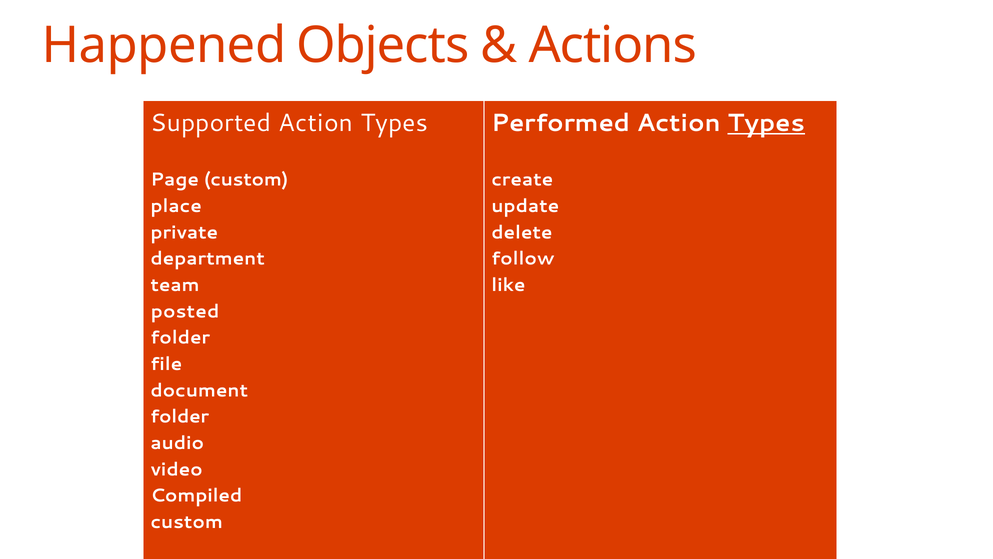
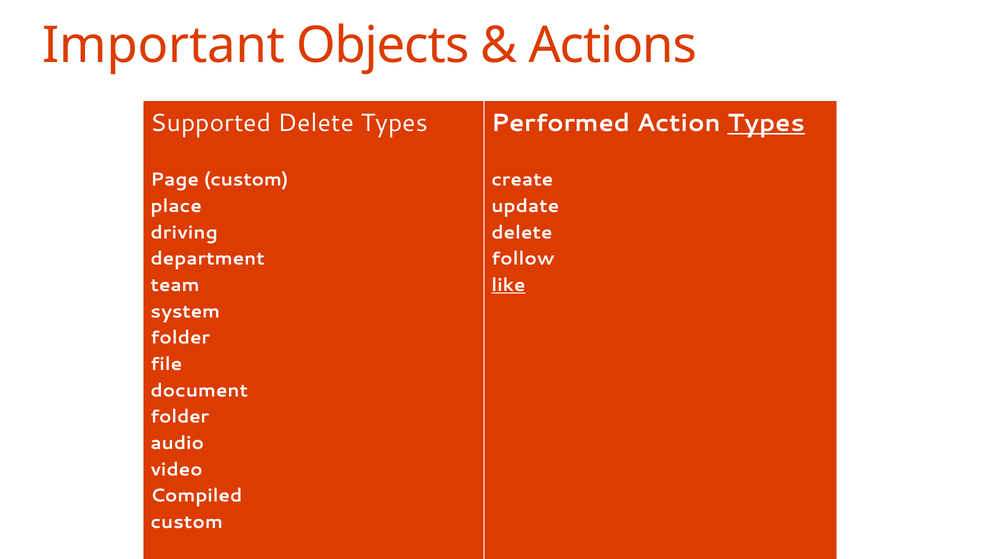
Happened: Happened -> Important
Supported Action: Action -> Delete
private: private -> driving
like underline: none -> present
posted: posted -> system
